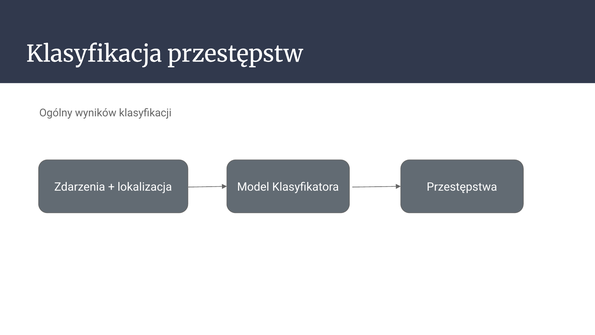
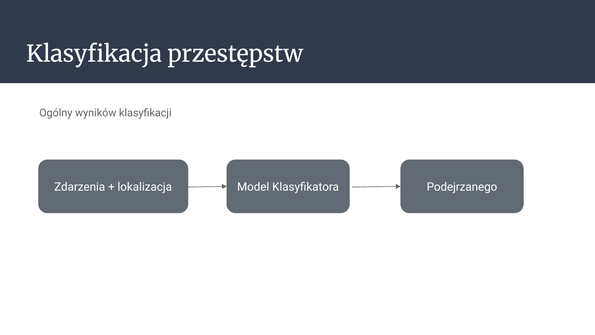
Przestępstwa: Przestępstwa -> Podejrzanego
